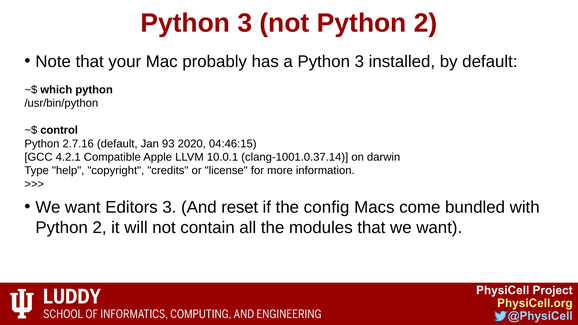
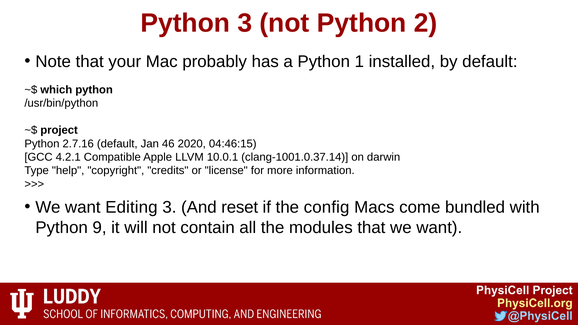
a Python 3: 3 -> 1
control: control -> project
93: 93 -> 46
Editors: Editors -> Editing
2 at (99, 228): 2 -> 9
